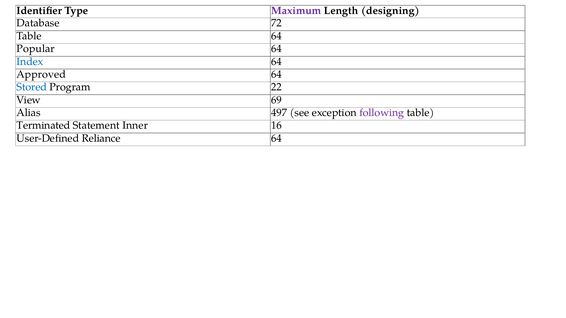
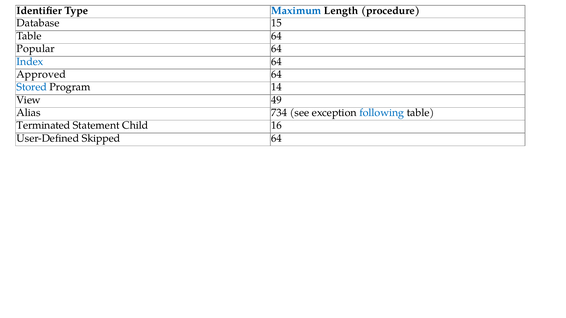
Maximum colour: purple -> blue
designing: designing -> procedure
72: 72 -> 15
22: 22 -> 14
69: 69 -> 49
497: 497 -> 734
following colour: purple -> blue
Inner: Inner -> Child
Reliance: Reliance -> Skipped
